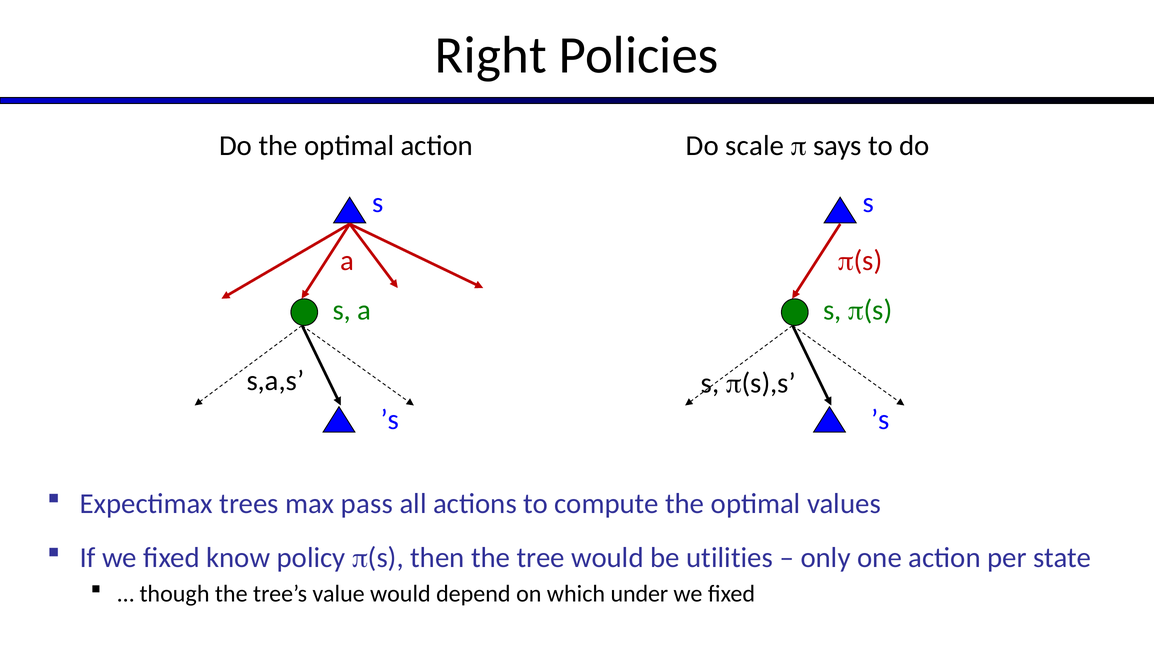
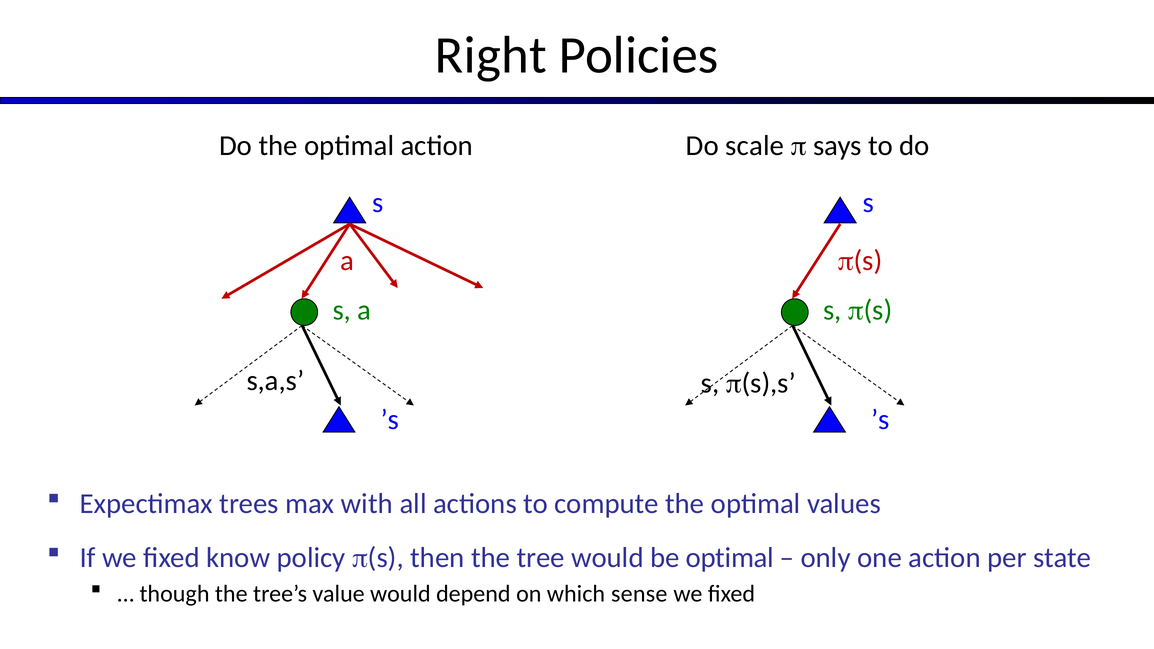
pass: pass -> with
be utilities: utilities -> optimal
under: under -> sense
